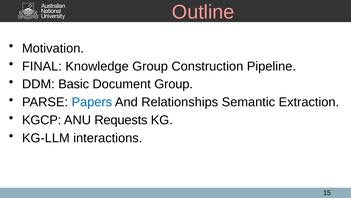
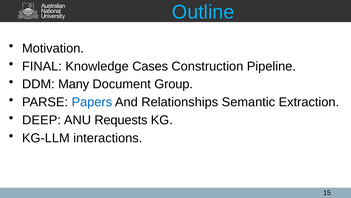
Outline colour: pink -> light blue
Knowledge Group: Group -> Cases
Basic: Basic -> Many
KGCP: KGCP -> DEEP
